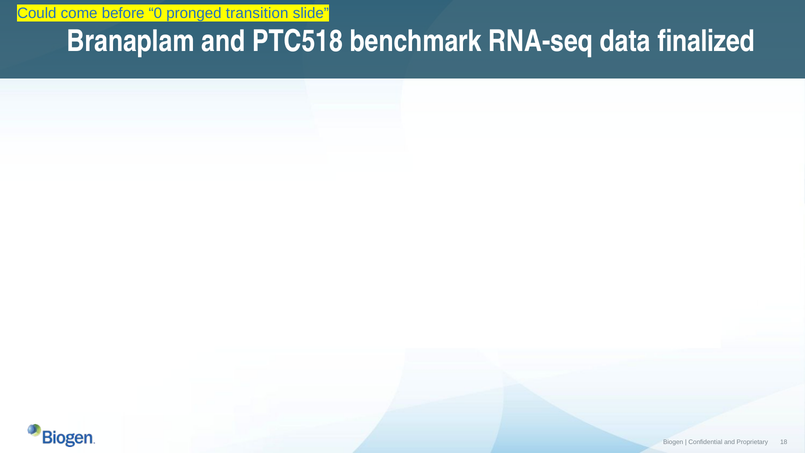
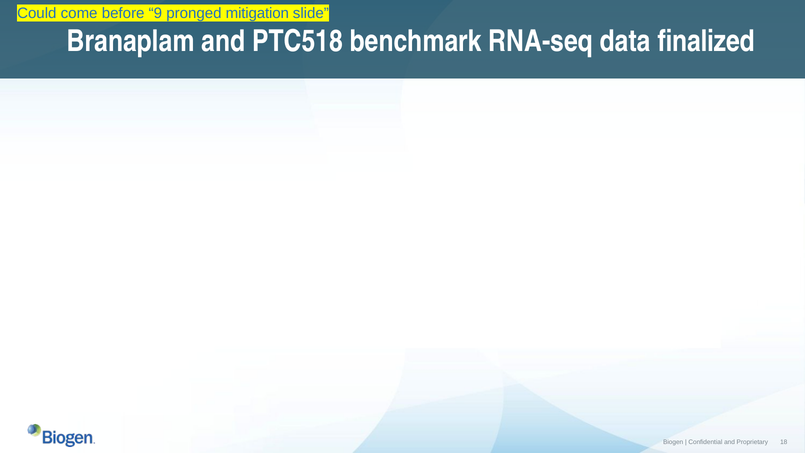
0: 0 -> 9
transition: transition -> mitigation
